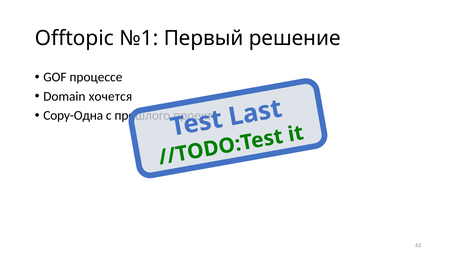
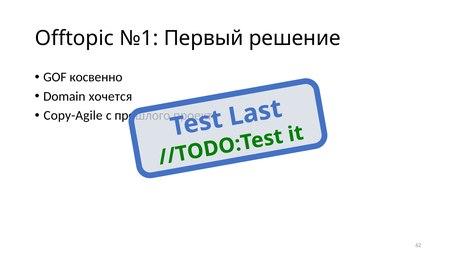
процессе: процессе -> косвенно
Copy-Одна: Copy-Одна -> Copy-Agile
